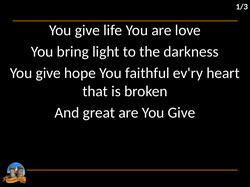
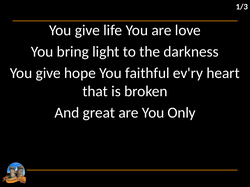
are You Give: Give -> Only
